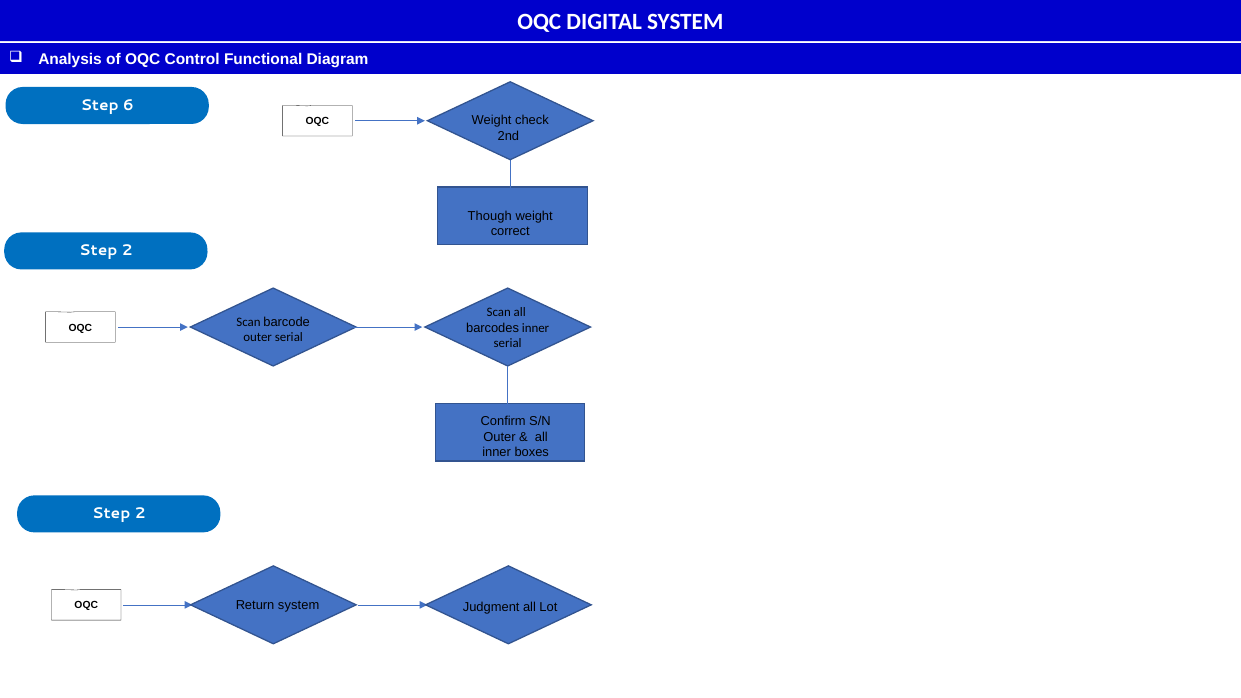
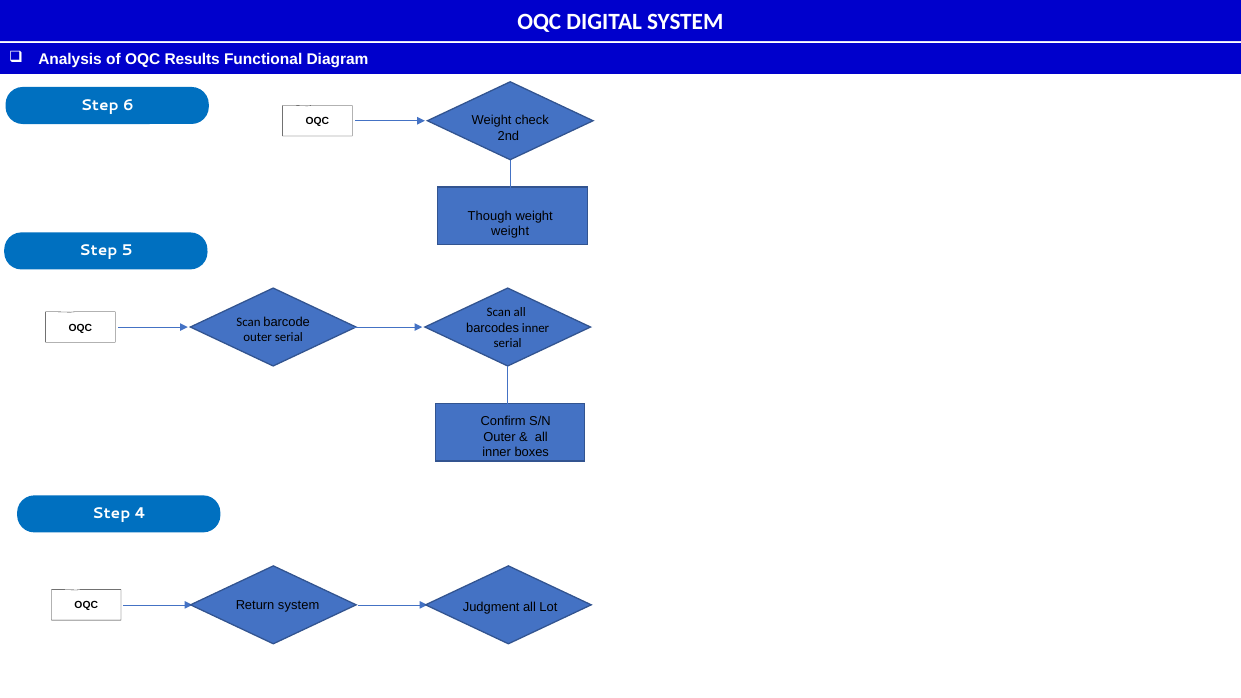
Control: Control -> Results
correct at (510, 231): correct -> weight
2 at (127, 250): 2 -> 5
2 at (140, 513): 2 -> 4
